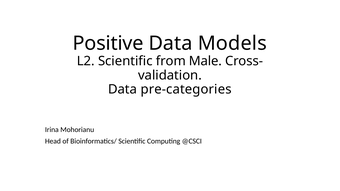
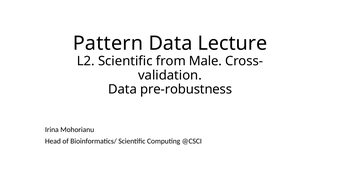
Positive: Positive -> Pattern
Models: Models -> Lecture
pre-categories: pre-categories -> pre-robustness
